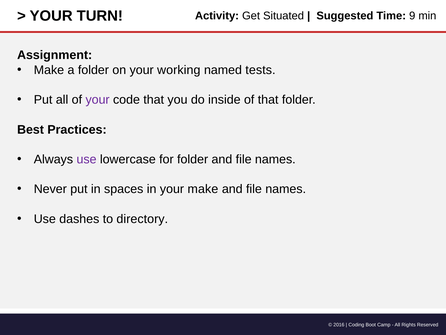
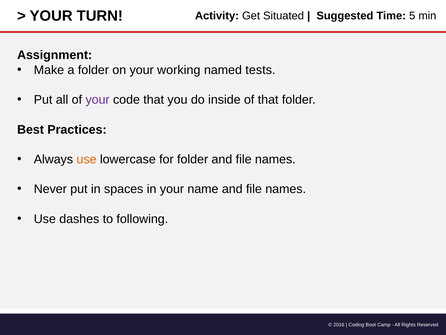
9: 9 -> 5
use at (87, 159) colour: purple -> orange
your make: make -> name
directory: directory -> following
